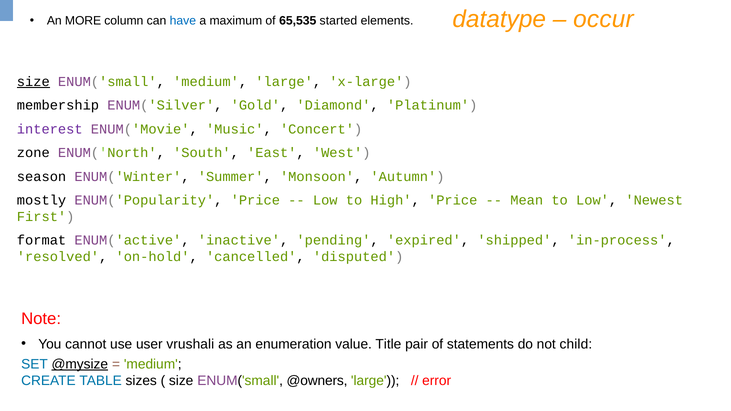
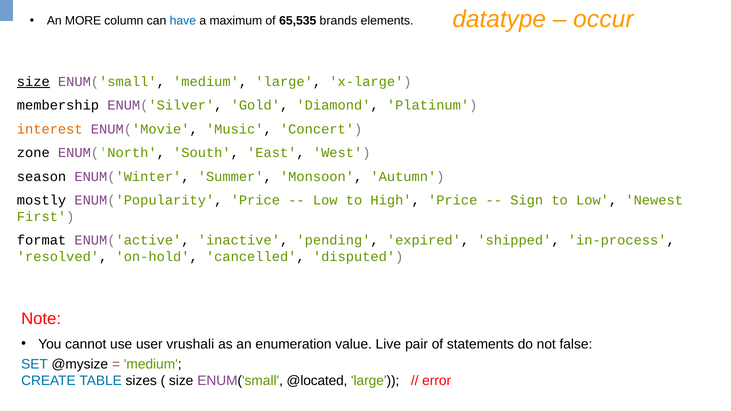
started: started -> brands
interest colour: purple -> orange
Mean: Mean -> Sign
Title: Title -> Live
child: child -> false
@mysize underline: present -> none
@owners: @owners -> @located
